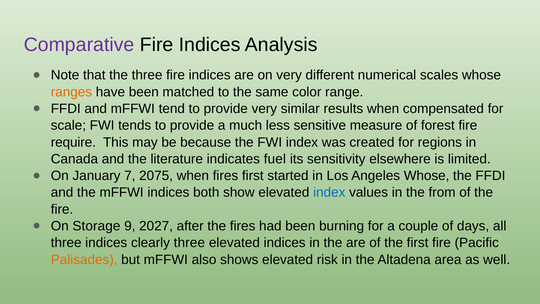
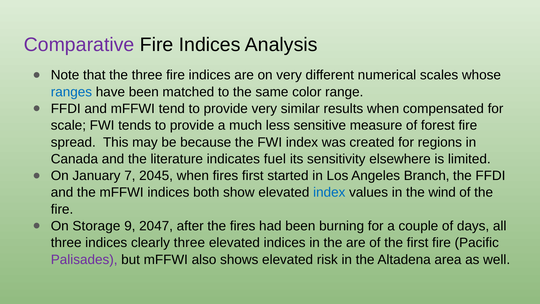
ranges colour: orange -> blue
require: require -> spread
2075: 2075 -> 2045
Angeles Whose: Whose -> Branch
from: from -> wind
2027: 2027 -> 2047
Palisades colour: orange -> purple
